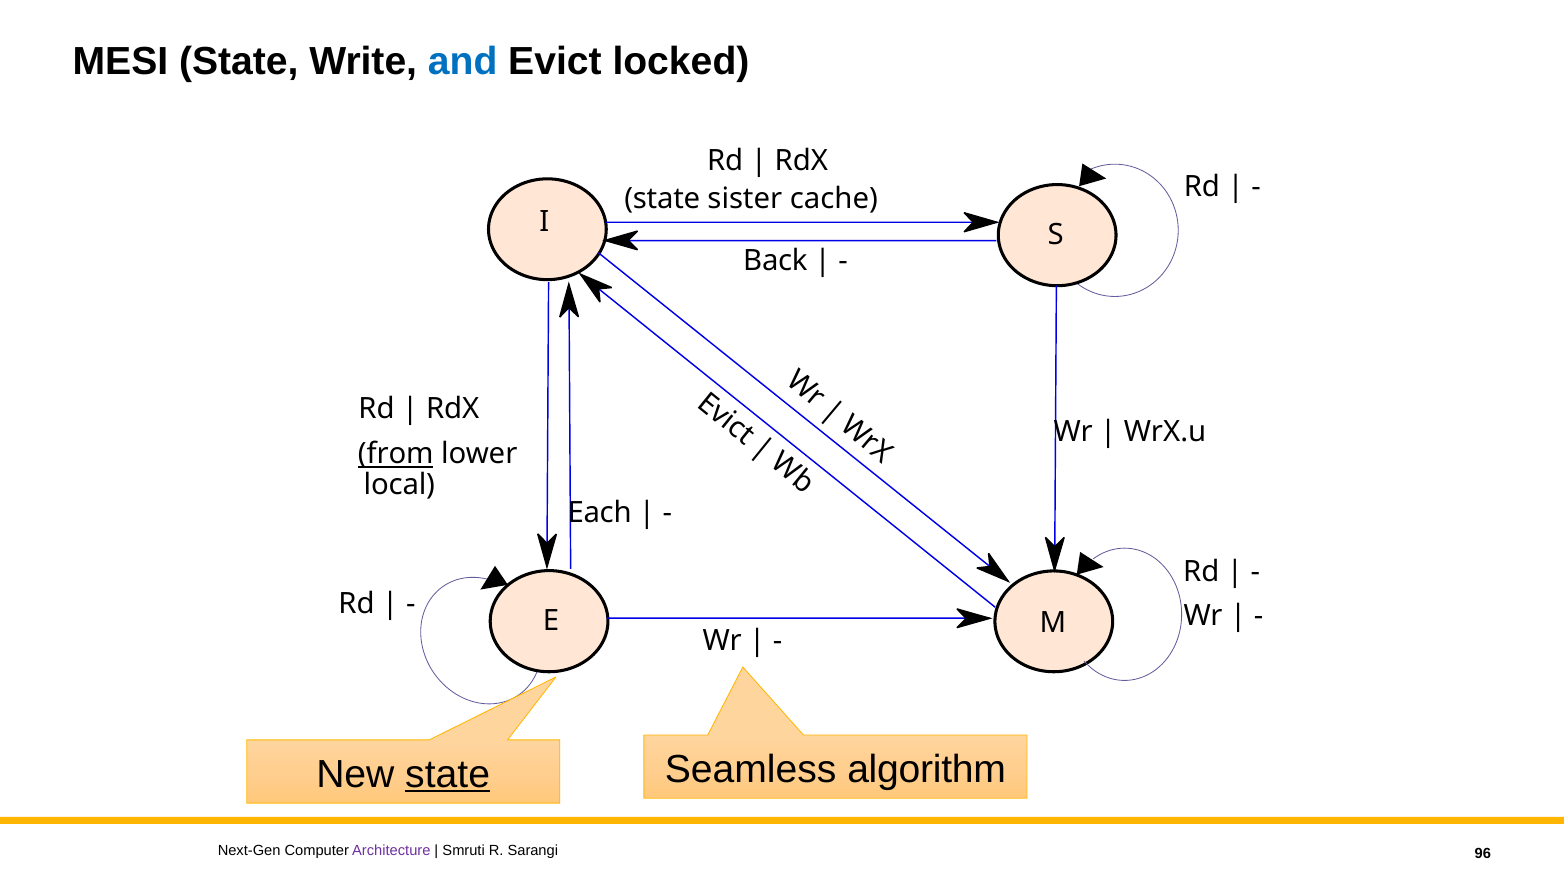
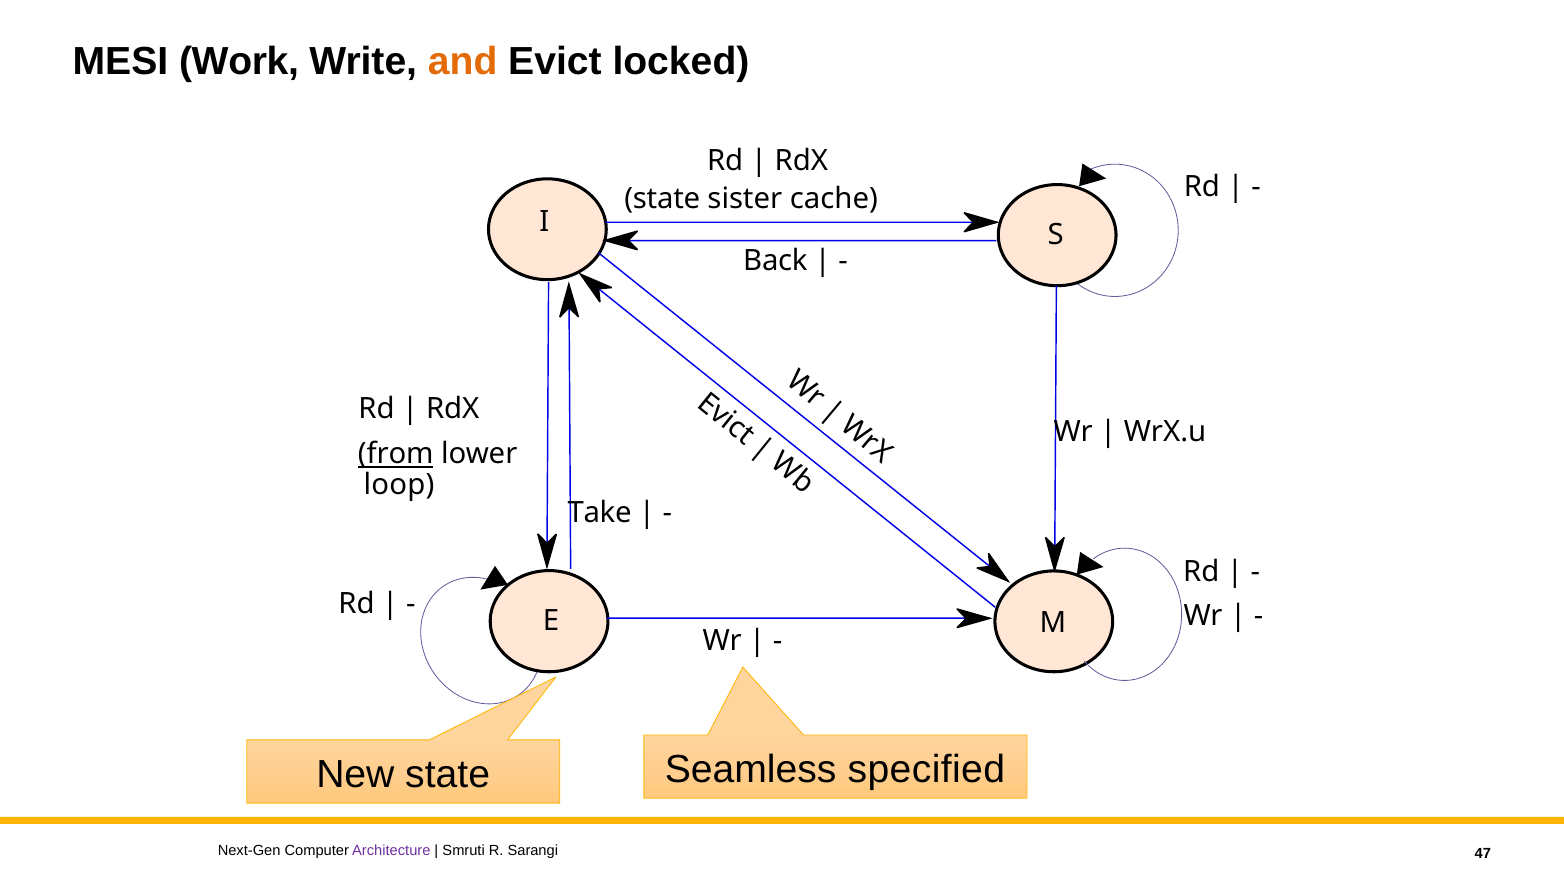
MESI State: State -> Work
and colour: blue -> orange
local: local -> loop
Each: Each -> Take
state at (448, 774) underline: present -> none
algorithm: algorithm -> specified
96: 96 -> 47
